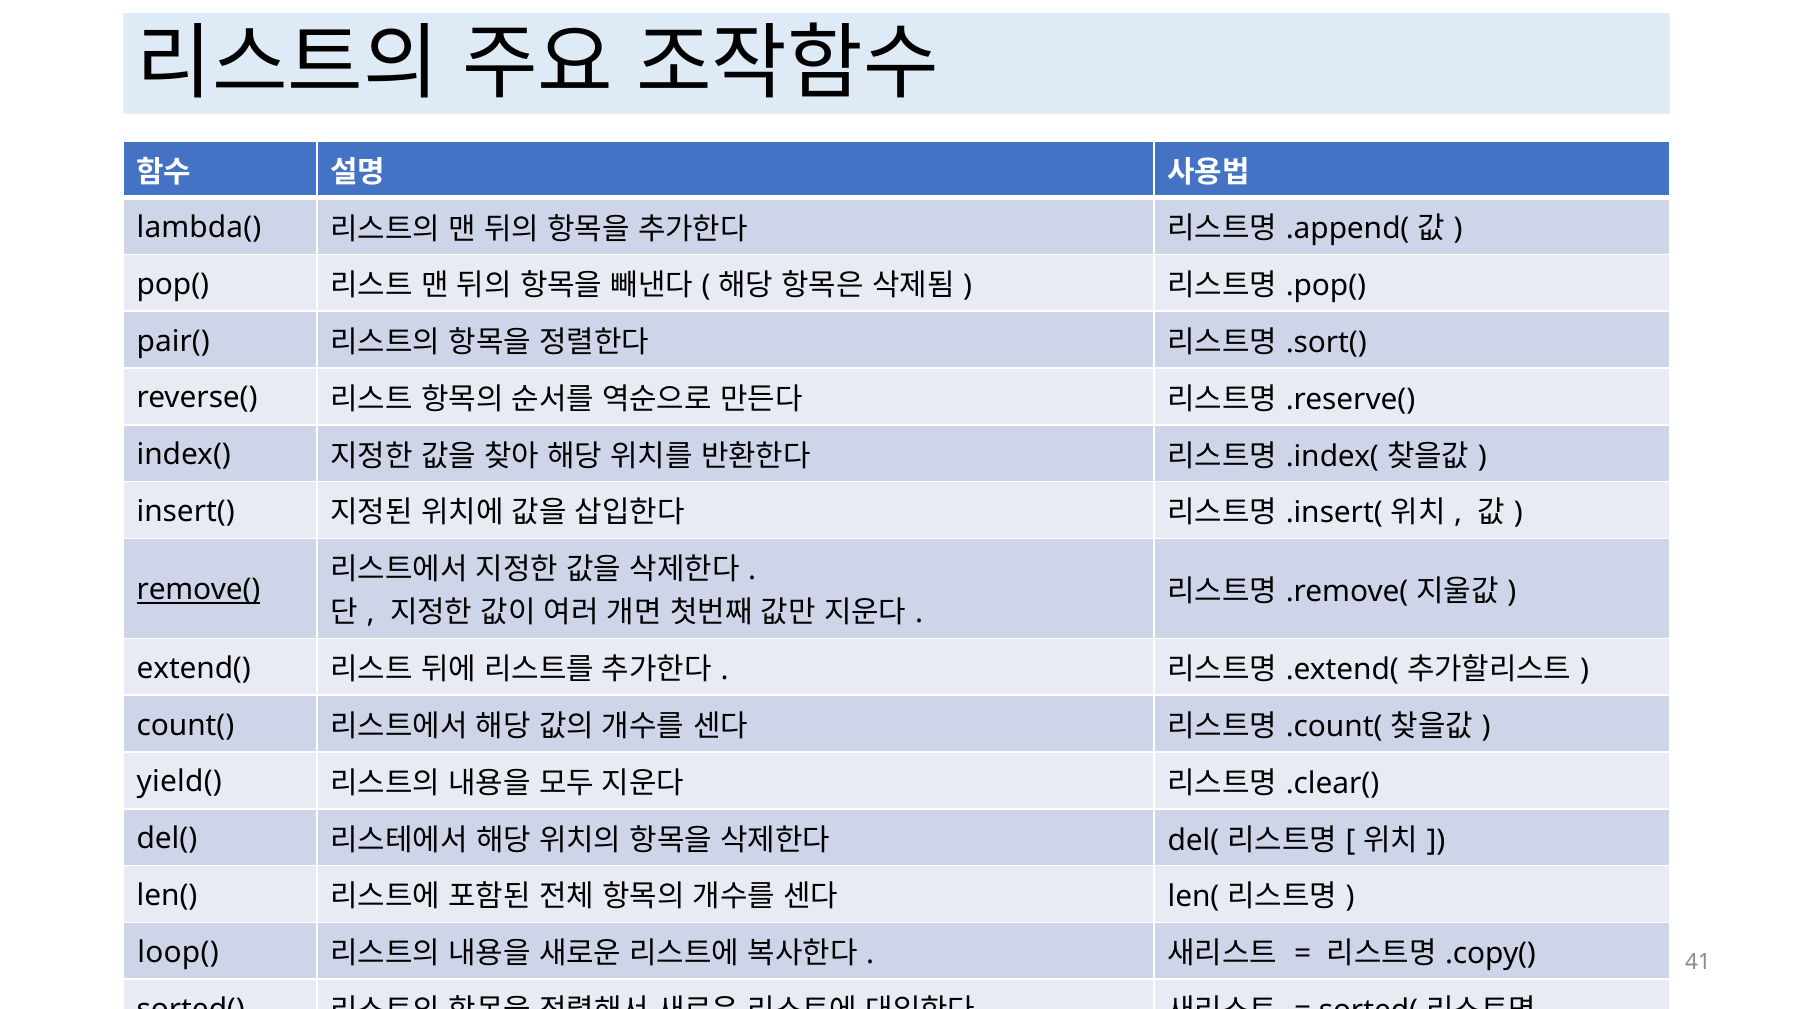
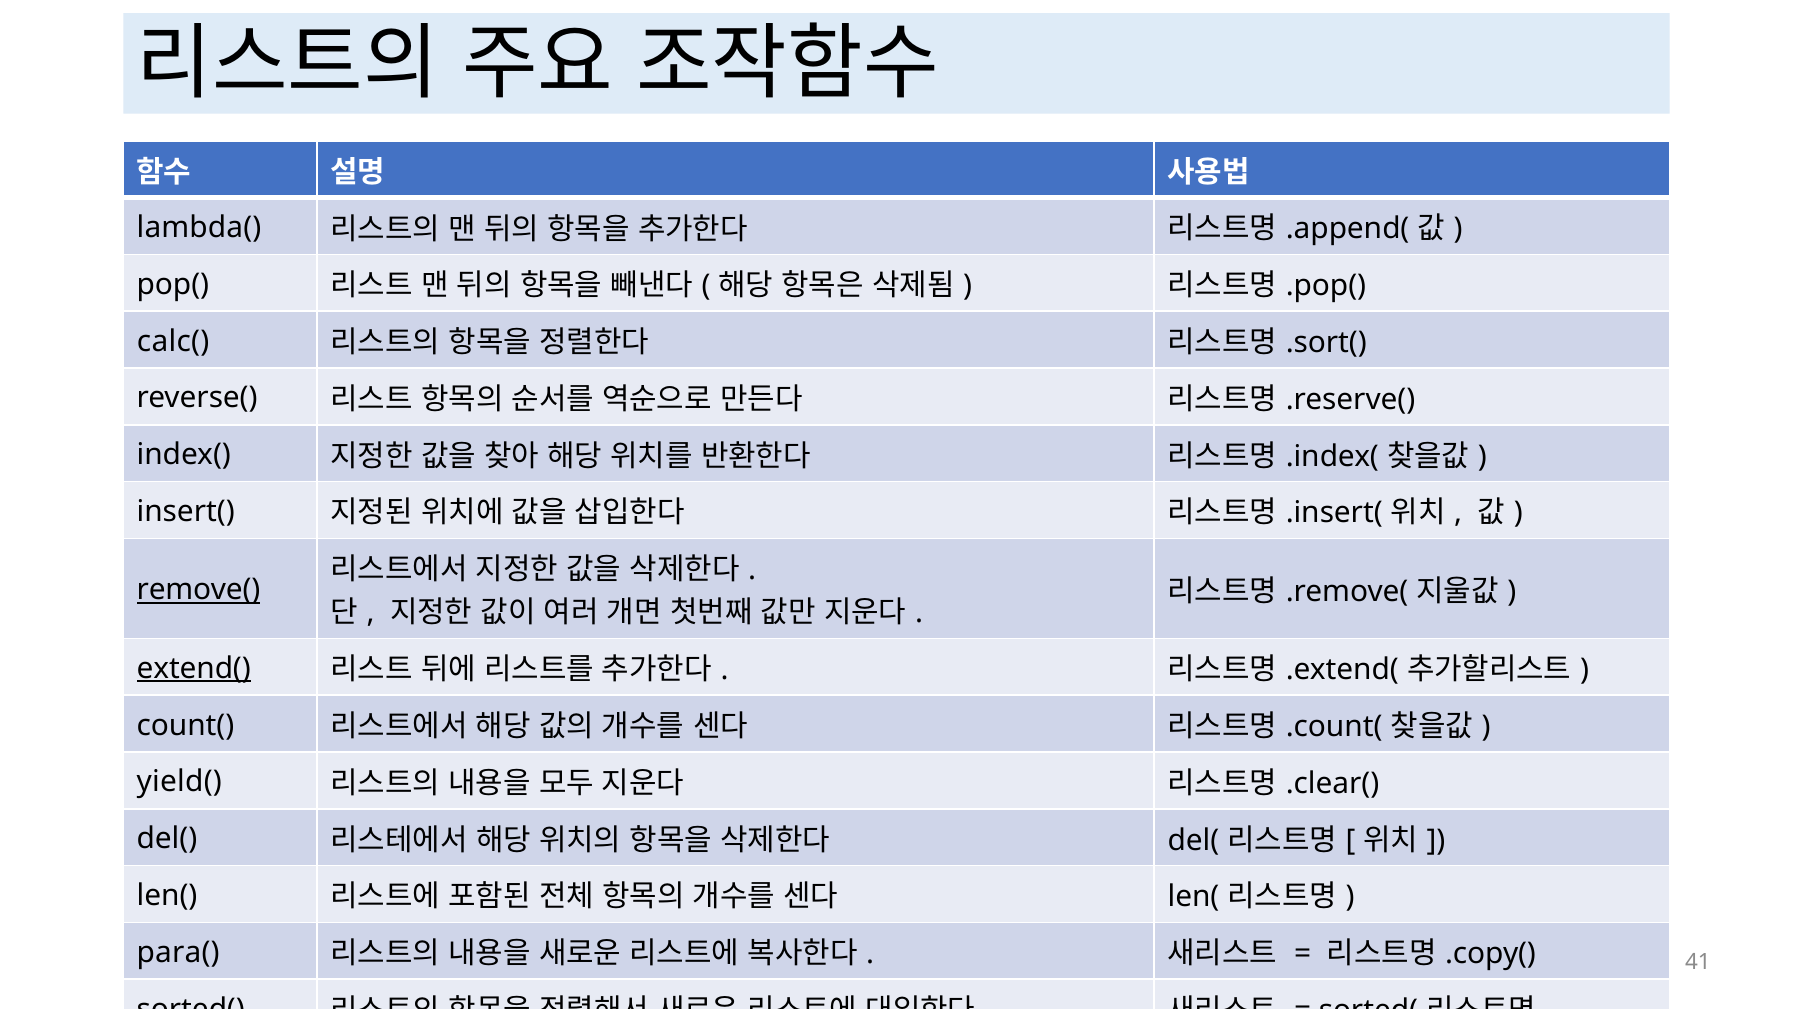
pair(: pair( -> calc(
extend( underline: none -> present
loop(: loop( -> para(
